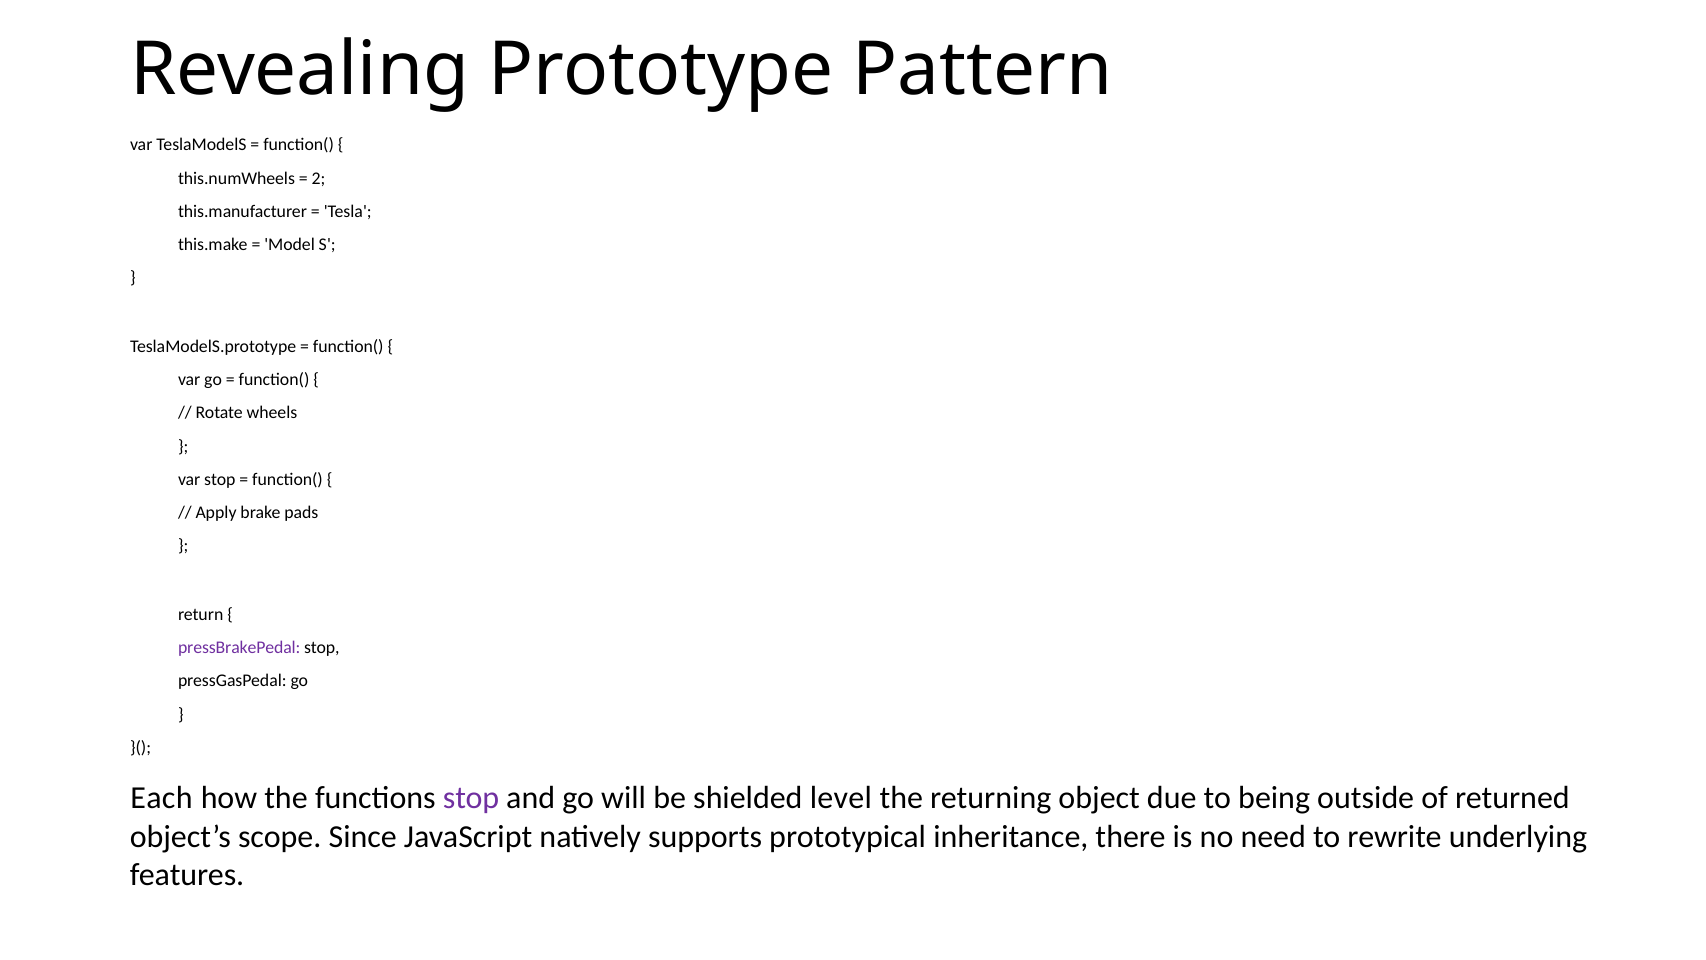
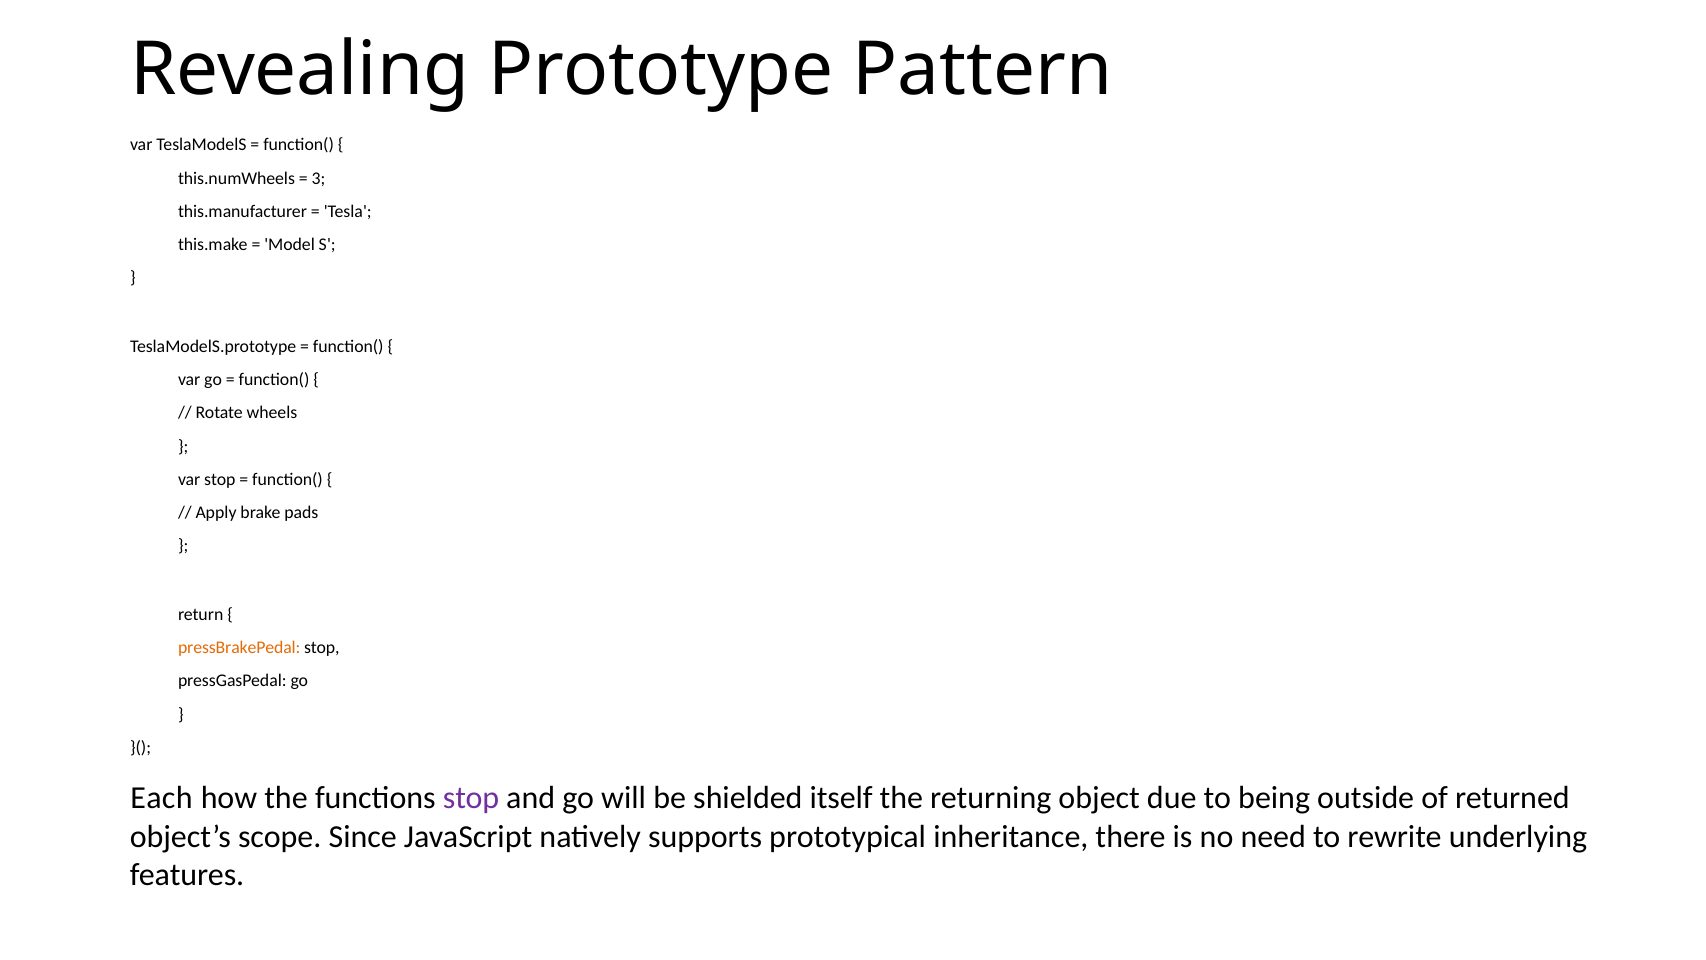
2: 2 -> 3
pressBrakePedal colour: purple -> orange
level: level -> itself
